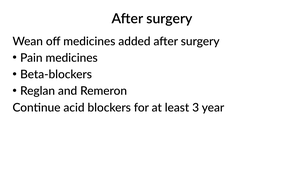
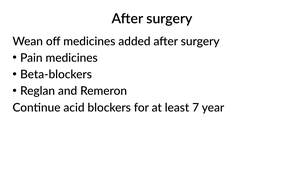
3: 3 -> 7
